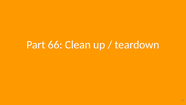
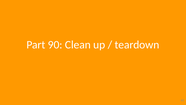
66: 66 -> 90
